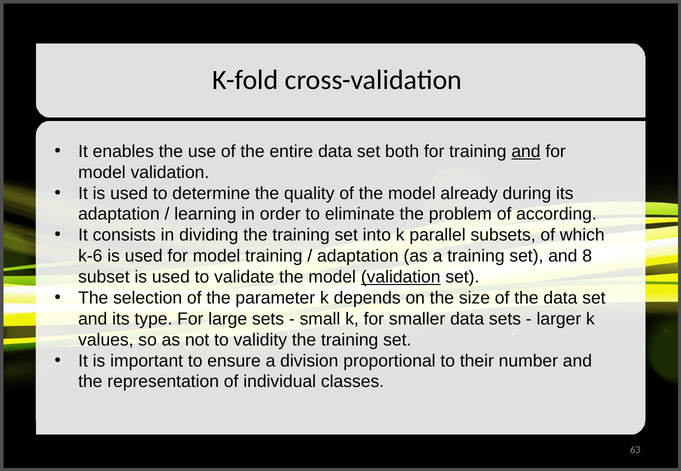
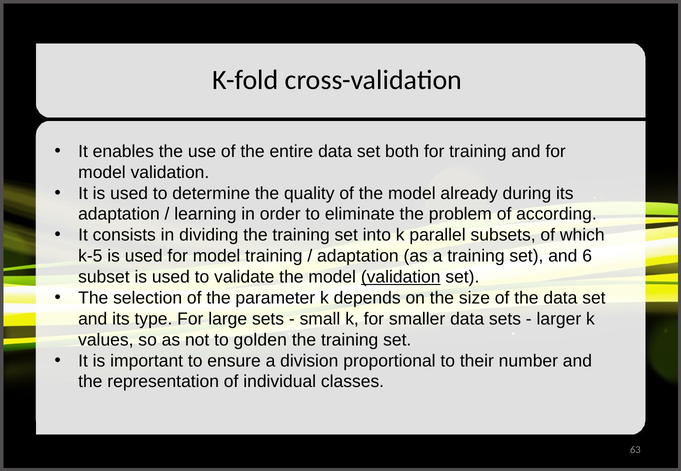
and at (526, 152) underline: present -> none
k-6: k-6 -> k-5
8: 8 -> 6
validity: validity -> golden
